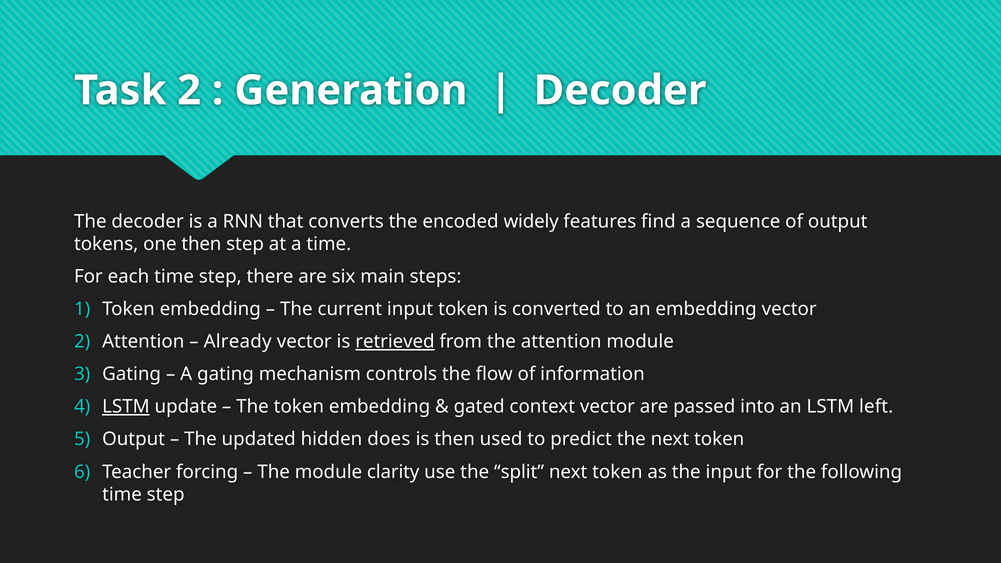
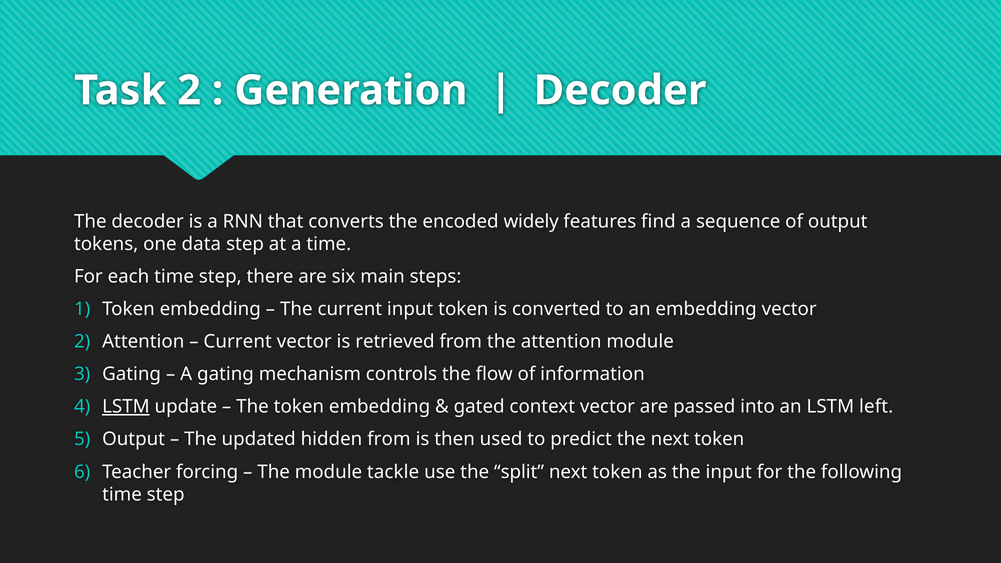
one then: then -> data
Already at (238, 342): Already -> Current
retrieved underline: present -> none
hidden does: does -> from
clarity: clarity -> tackle
